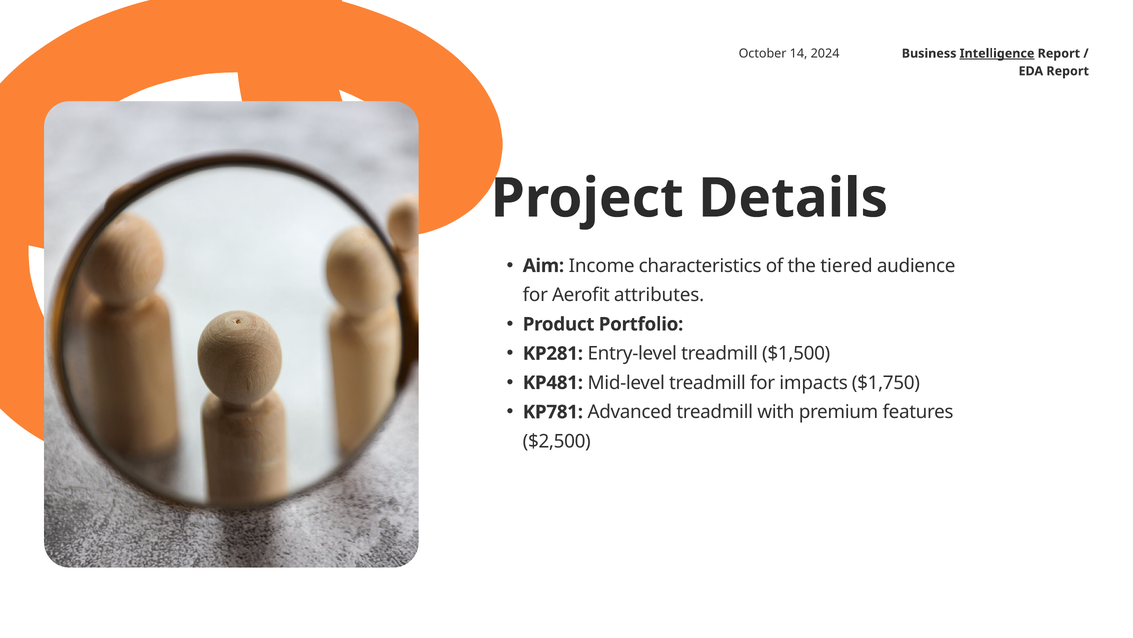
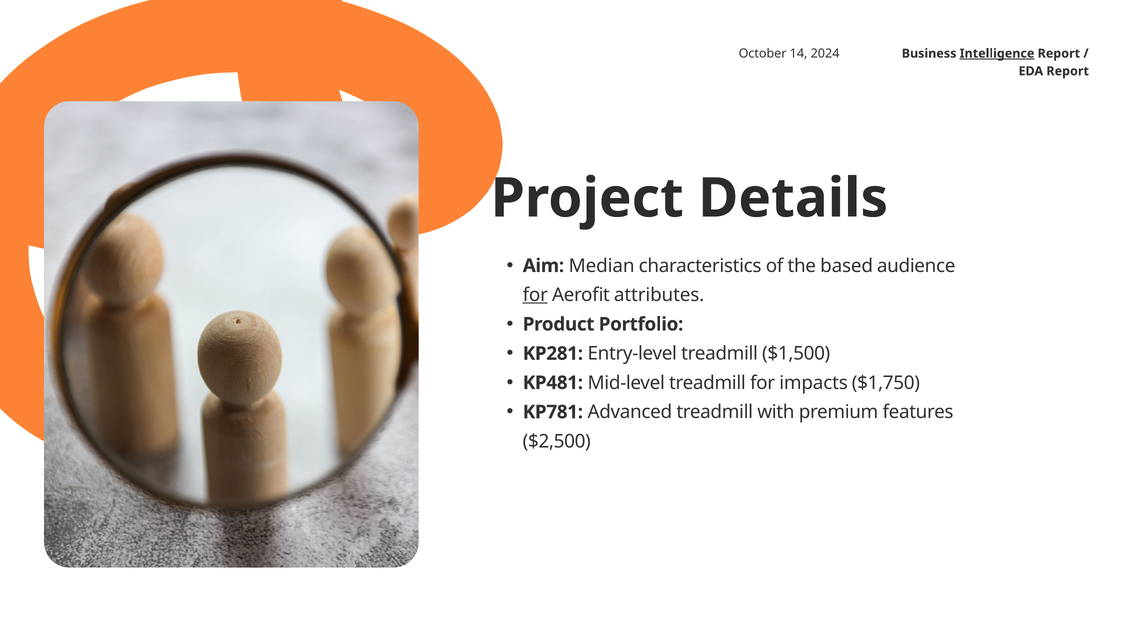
Income: Income -> Median
tiered: tiered -> based
for at (535, 295) underline: none -> present
